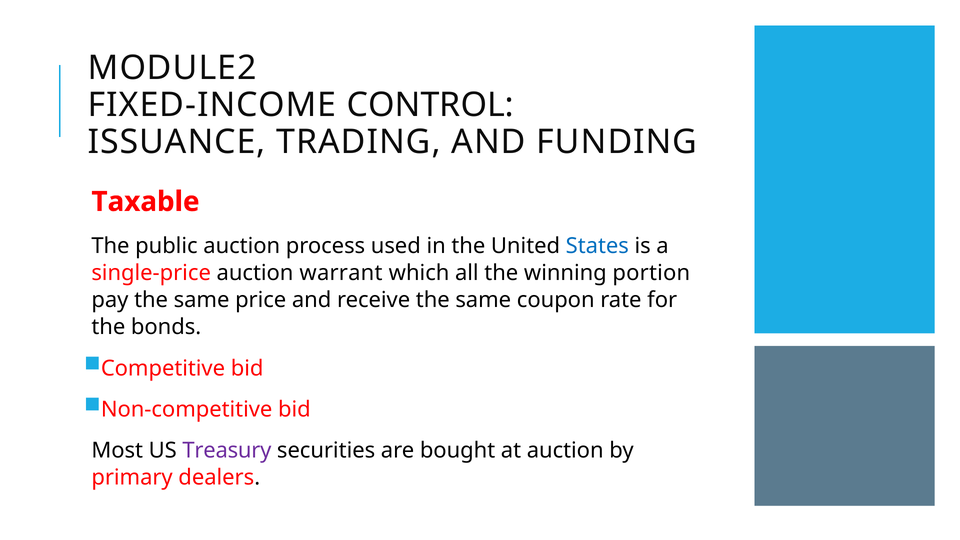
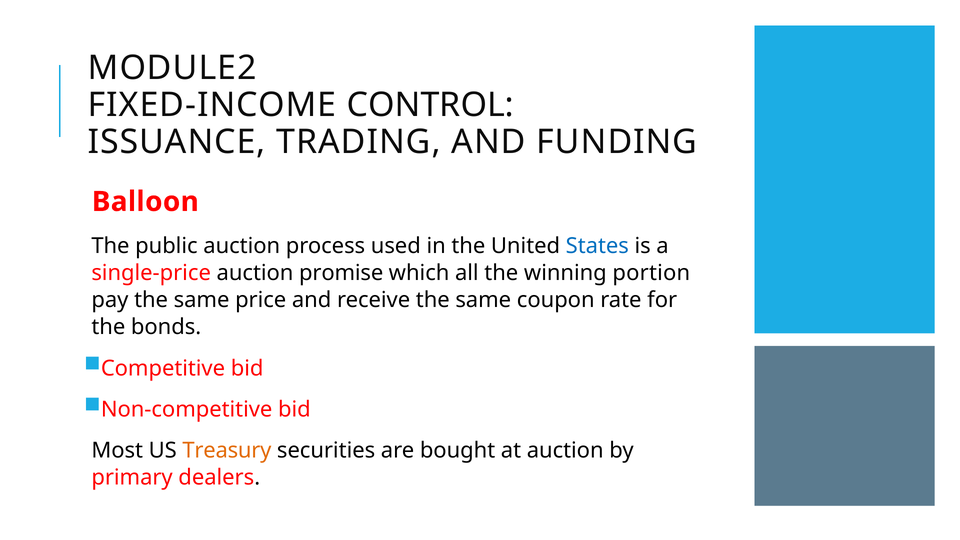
Taxable: Taxable -> Balloon
warrant: warrant -> promise
Treasury colour: purple -> orange
